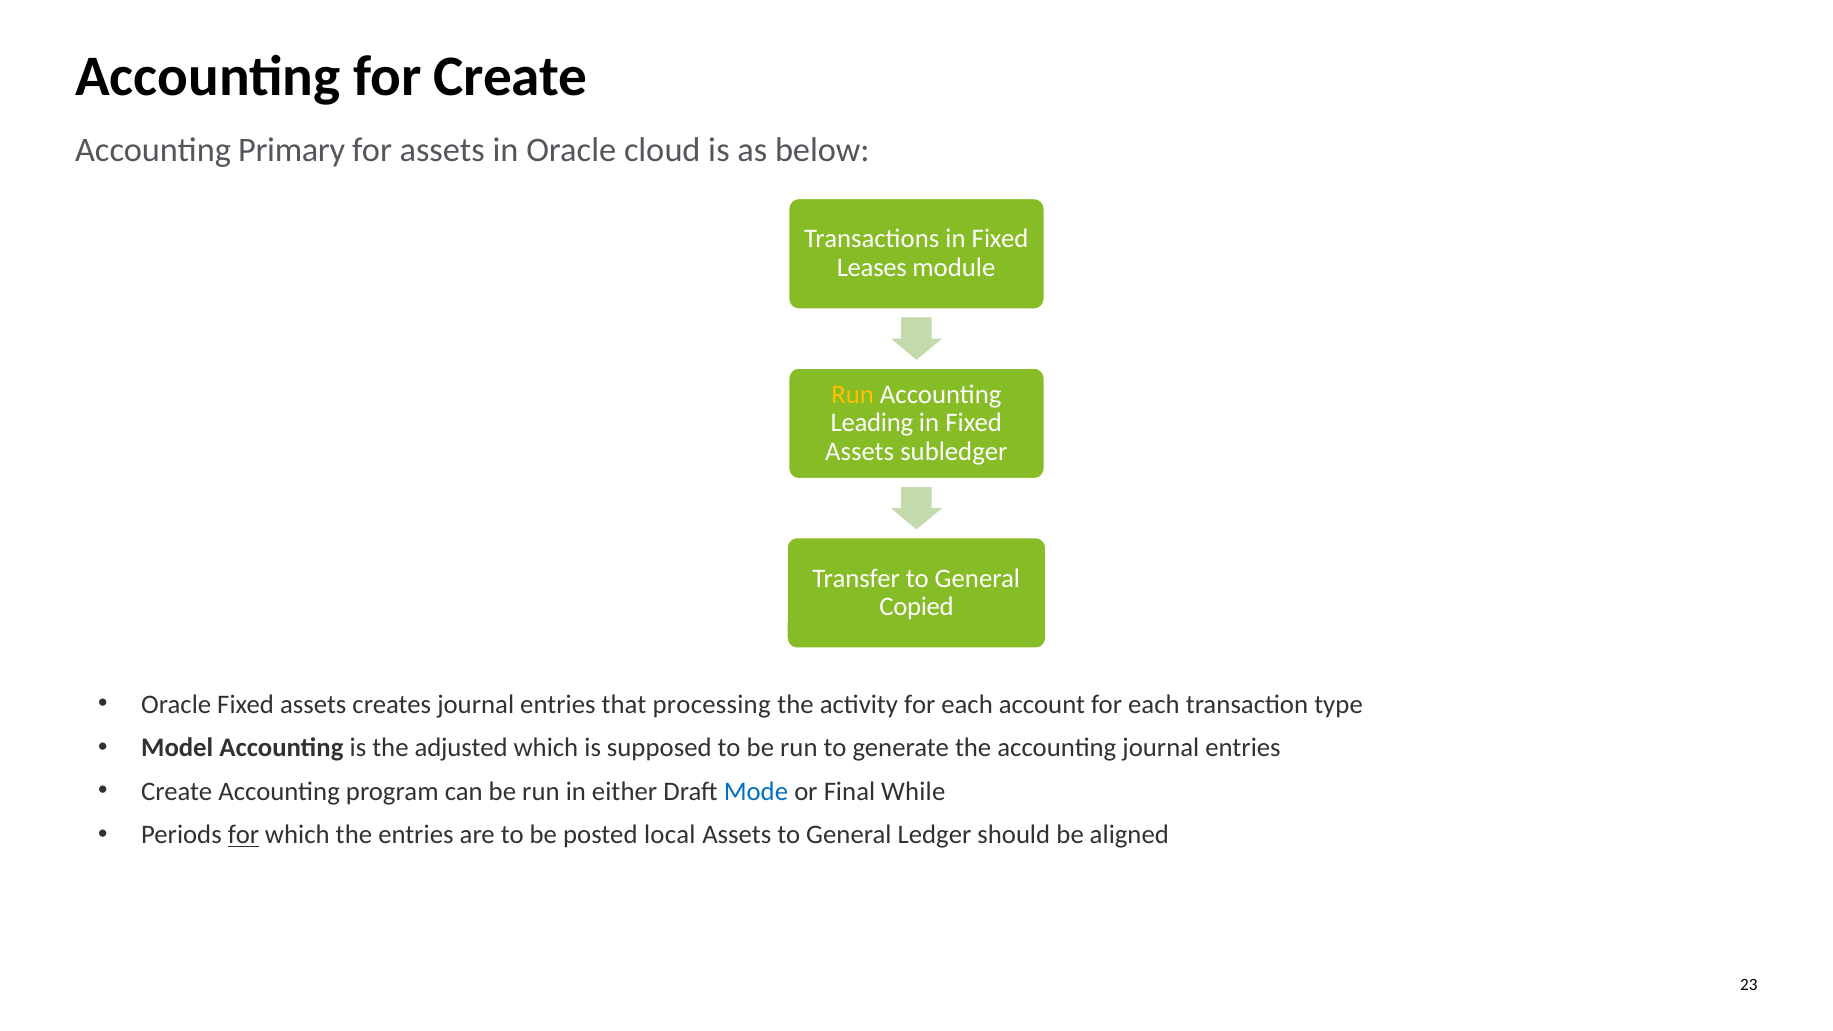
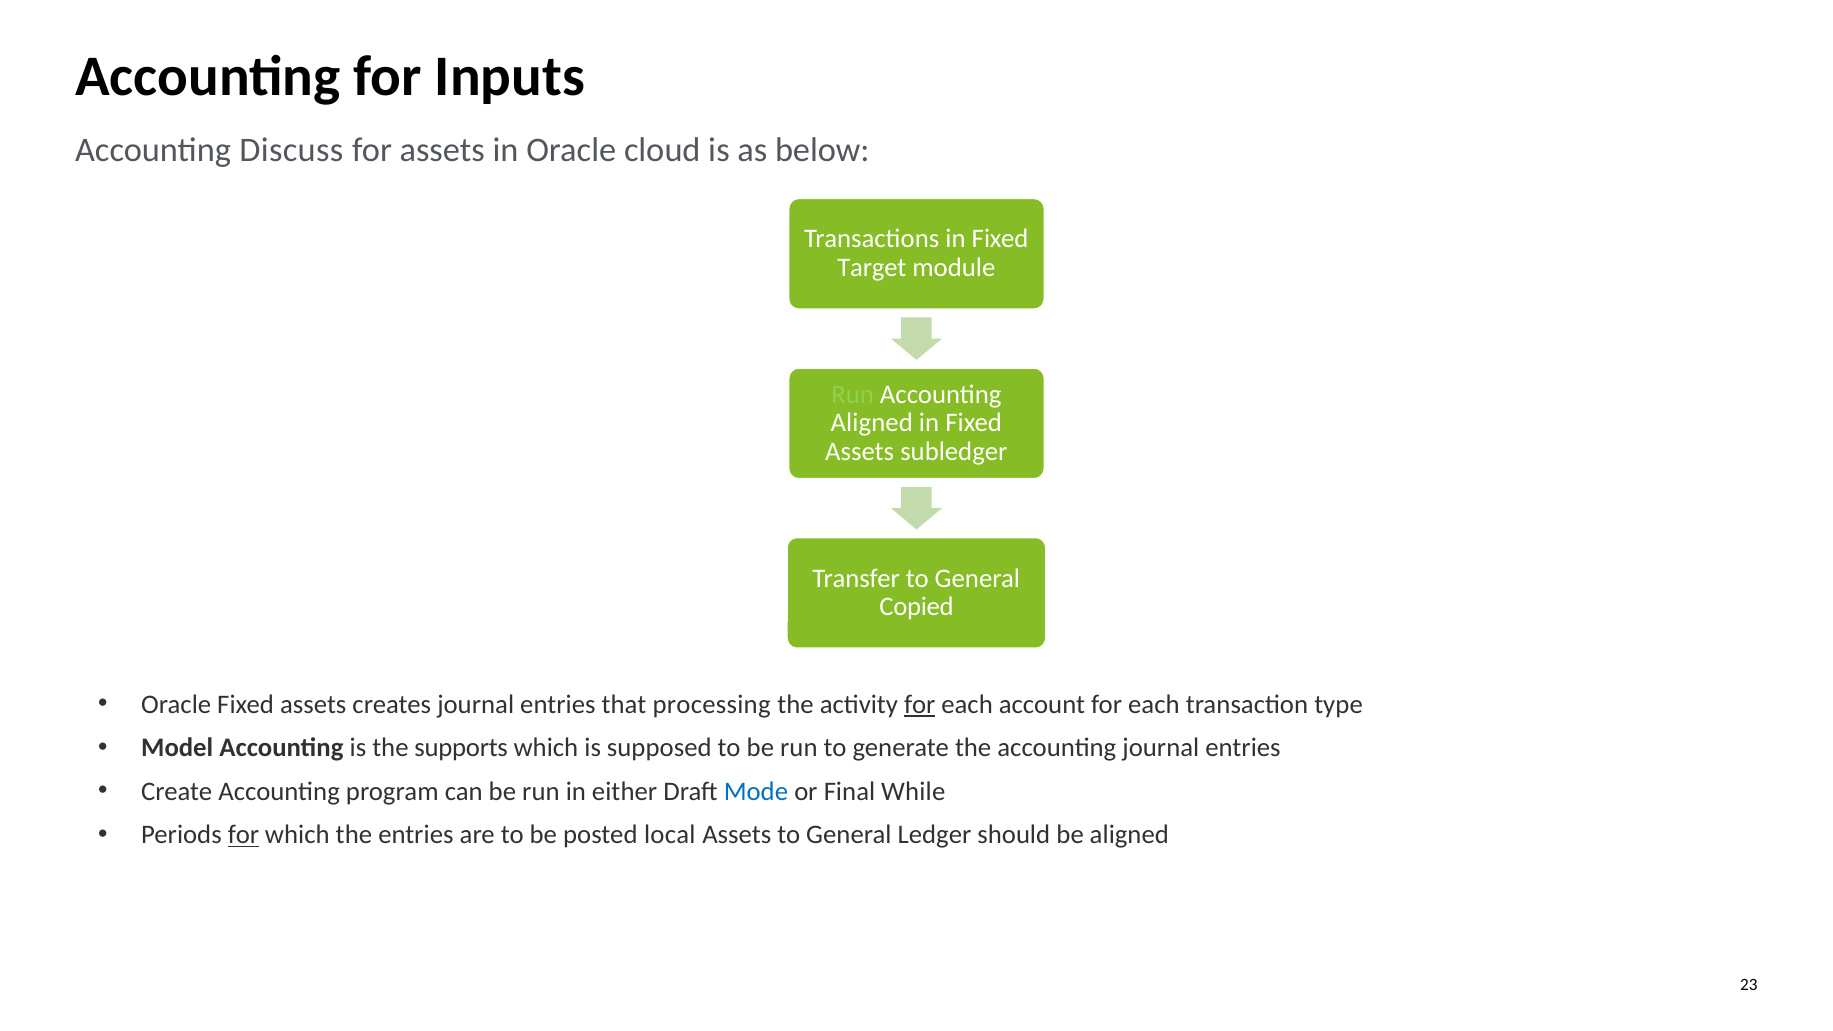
for Create: Create -> Inputs
Primary: Primary -> Discuss
Leases: Leases -> Target
Run at (853, 394) colour: yellow -> light green
Leading at (872, 423): Leading -> Aligned
for at (920, 704) underline: none -> present
adjusted: adjusted -> supports
